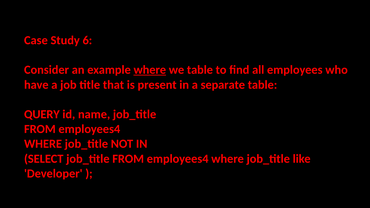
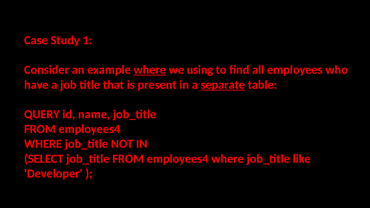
6: 6 -> 1
we table: table -> using
separate underline: none -> present
